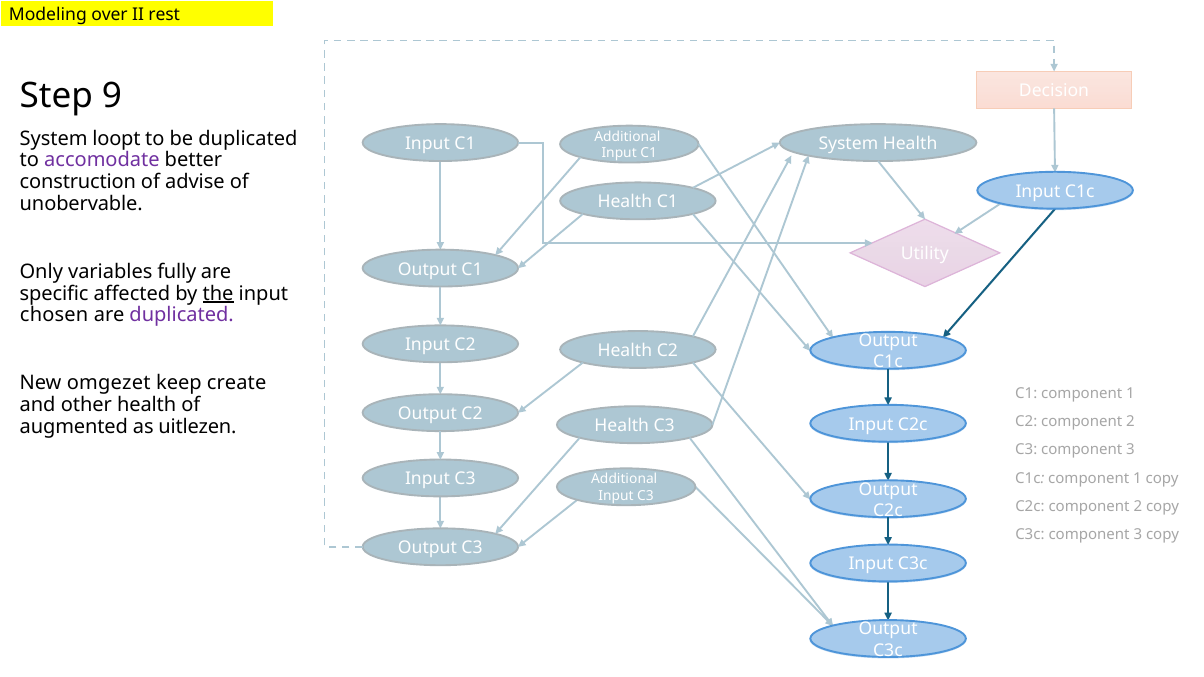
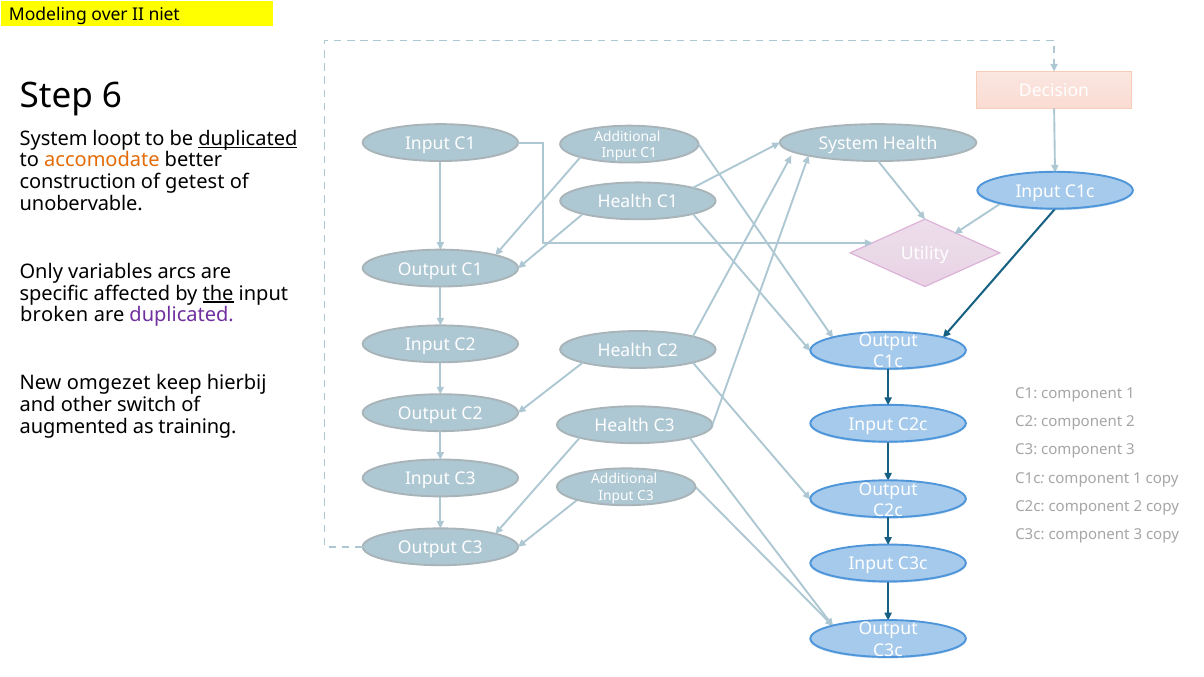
rest: rest -> niet
9: 9 -> 6
duplicated at (248, 139) underline: none -> present
accomodate colour: purple -> orange
advise: advise -> getest
fully: fully -> arcs
chosen: chosen -> broken
create: create -> hierbij
other health: health -> switch
uitlezen: uitlezen -> training
